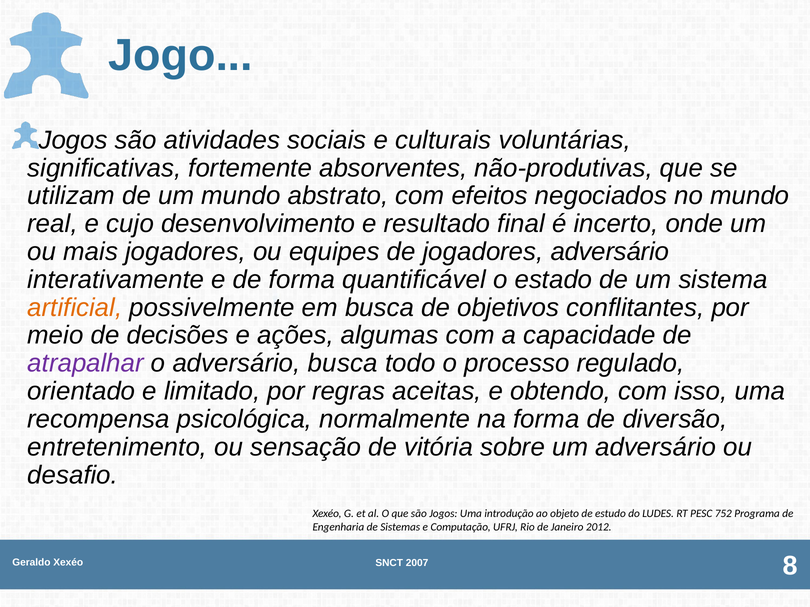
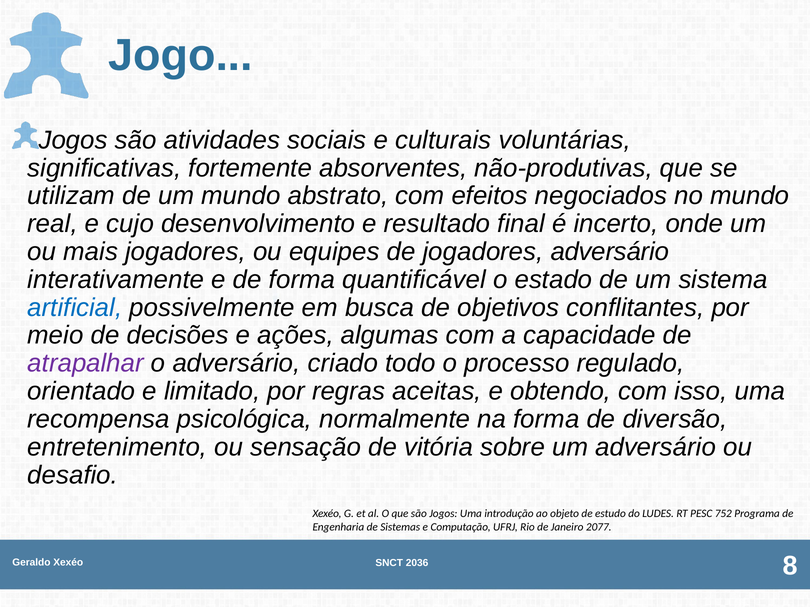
artificial colour: orange -> blue
adversário busca: busca -> criado
2012: 2012 -> 2077
2007: 2007 -> 2036
